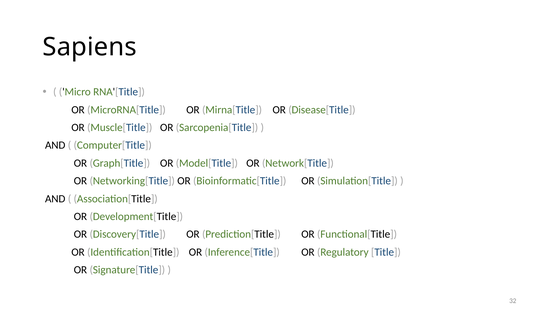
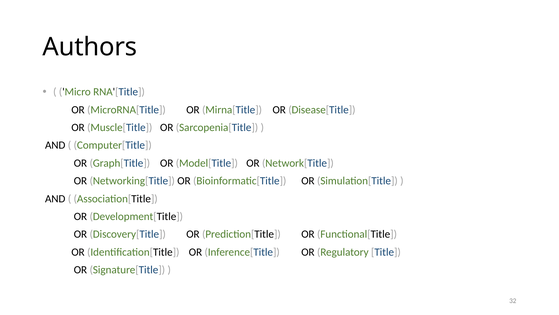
Sapiens: Sapiens -> Authors
